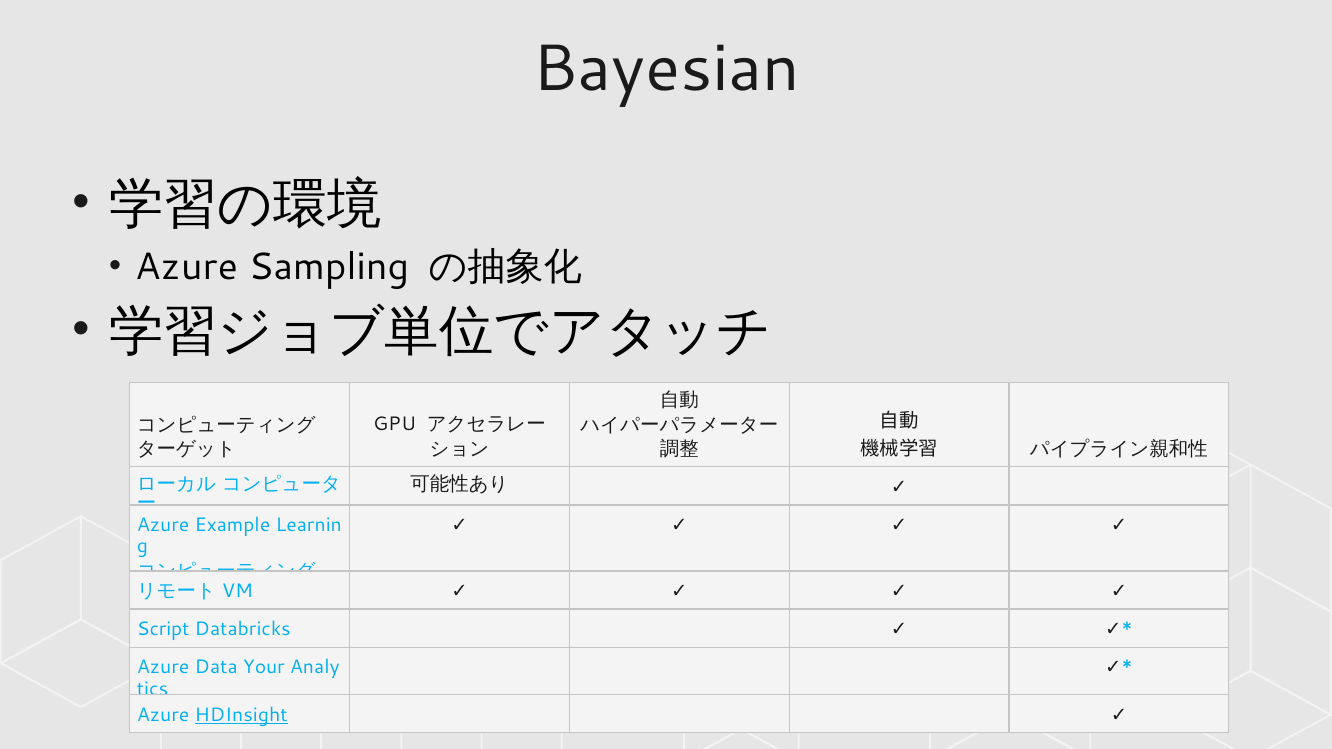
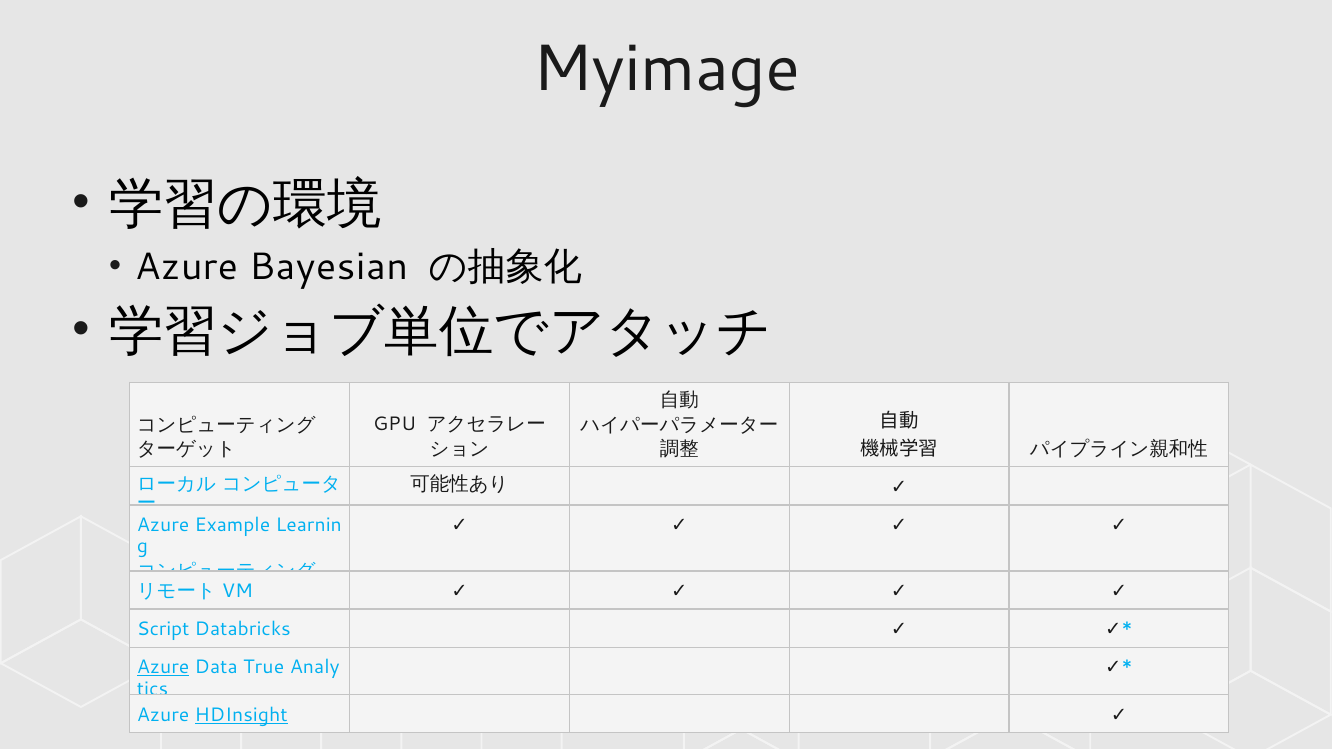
Bayesian: Bayesian -> Myimage
Sampling: Sampling -> Bayesian
Azure at (163, 668) underline: none -> present
Your: Your -> True
